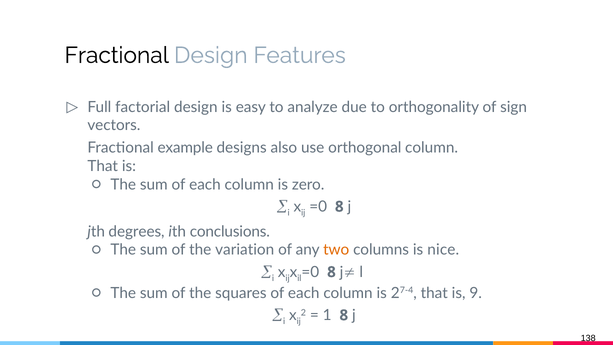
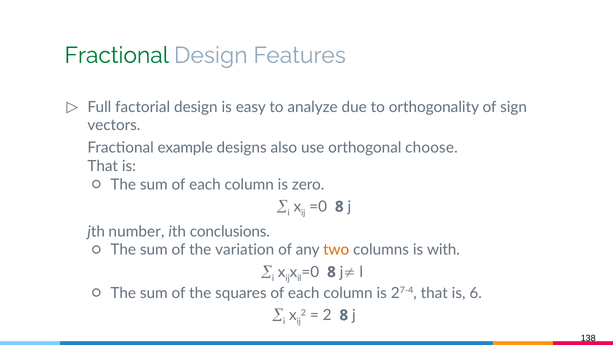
Fractional at (117, 55) colour: black -> green
orthogonal column: column -> choose
degrees: degrees -> number
nice: nice -> with
9: 9 -> 6
1 at (327, 315): 1 -> 2
